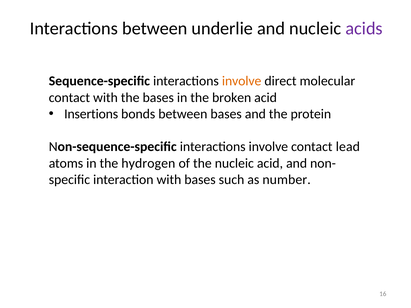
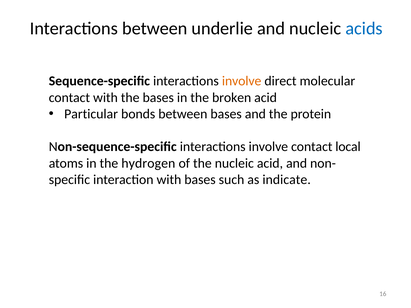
acids colour: purple -> blue
Insertions: Insertions -> Particular
lead: lead -> local
number: number -> indicate
